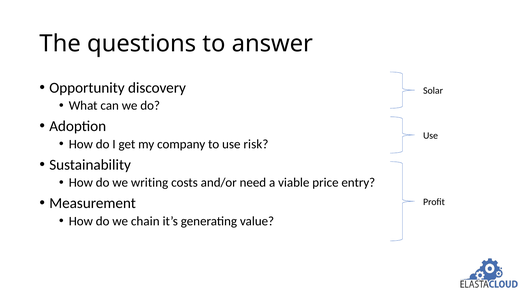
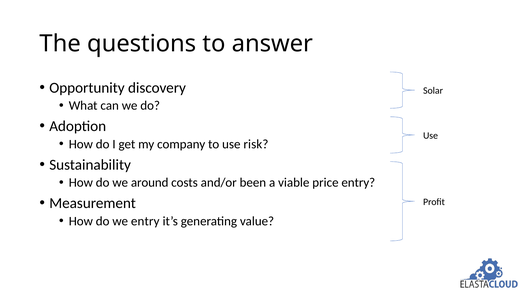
writing: writing -> around
need: need -> been
we chain: chain -> entry
